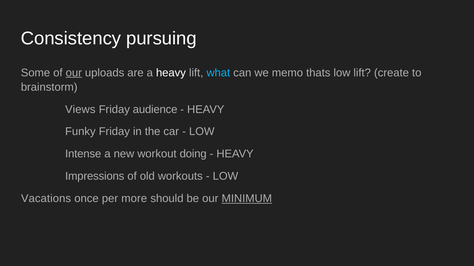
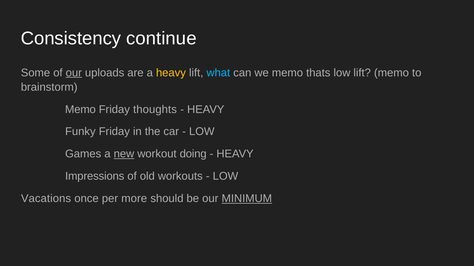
pursuing: pursuing -> continue
heavy colour: white -> yellow
lift create: create -> memo
Views at (80, 110): Views -> Memo
audience: audience -> thoughts
Intense: Intense -> Games
new underline: none -> present
